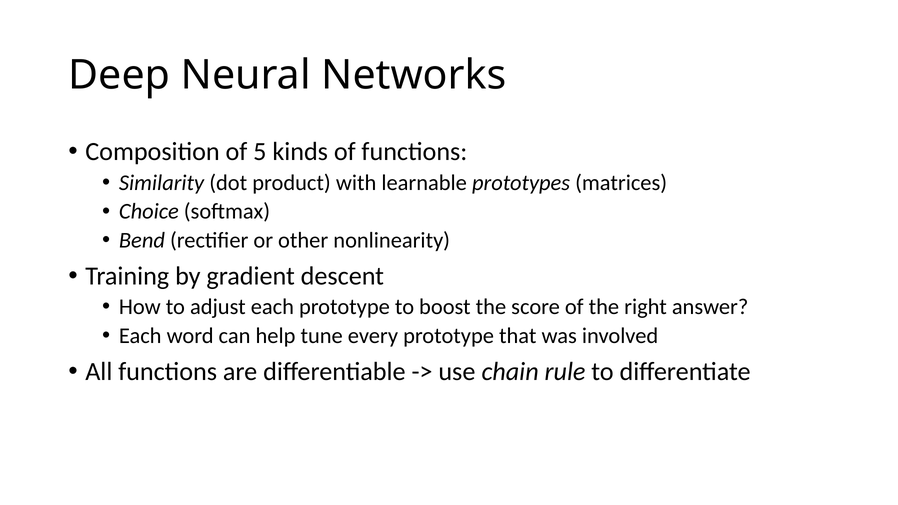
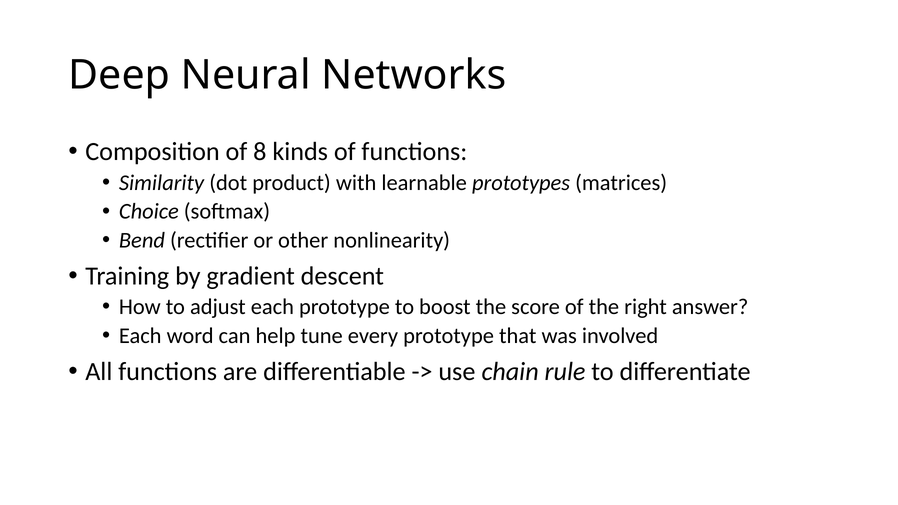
5: 5 -> 8
